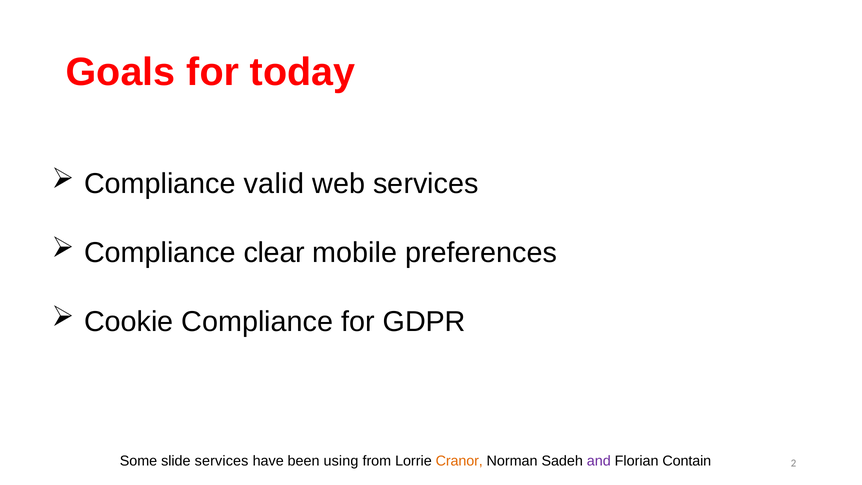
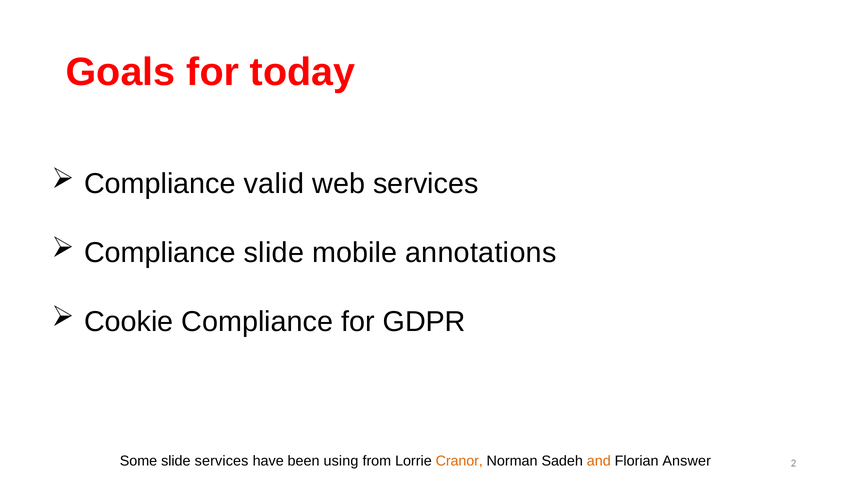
Compliance clear: clear -> slide
preferences: preferences -> annotations
and colour: purple -> orange
Contain: Contain -> Answer
